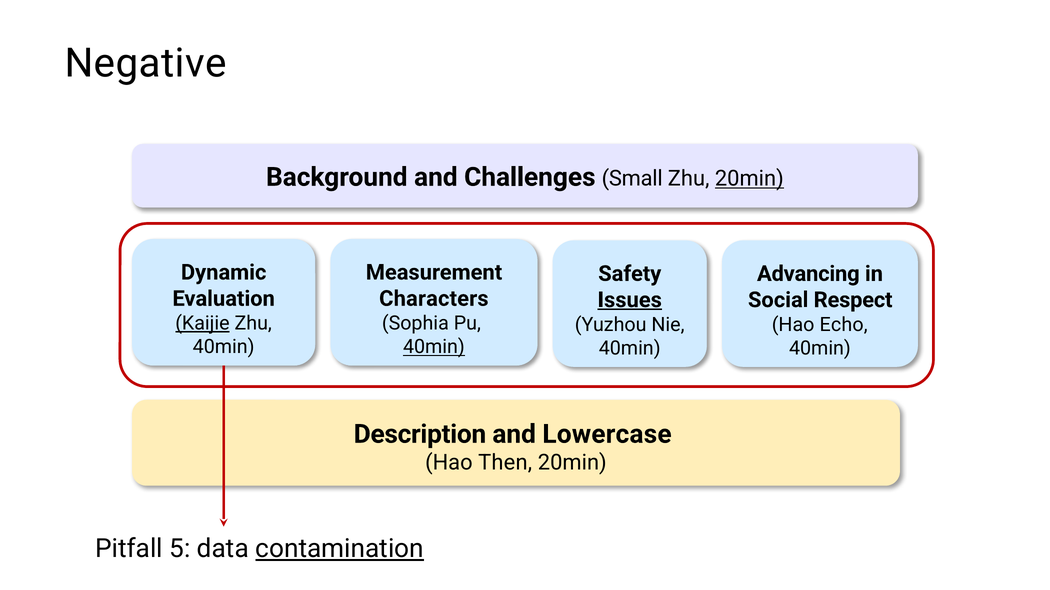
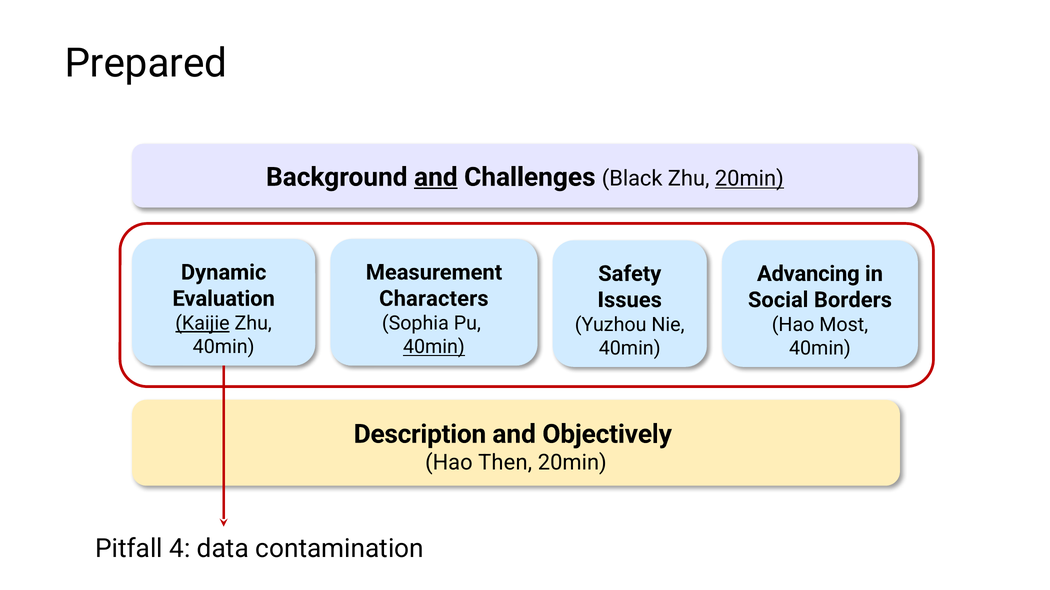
Negative: Negative -> Prepared
and at (436, 177) underline: none -> present
Small: Small -> Black
Issues underline: present -> none
Respect: Respect -> Borders
Echo: Echo -> Most
Lowercase: Lowercase -> Objectively
5: 5 -> 4
contamination underline: present -> none
